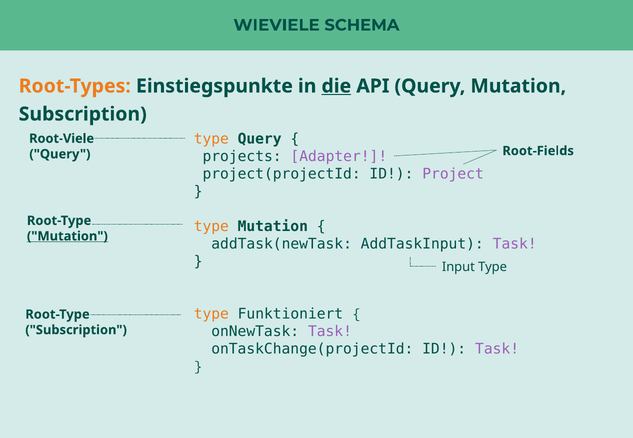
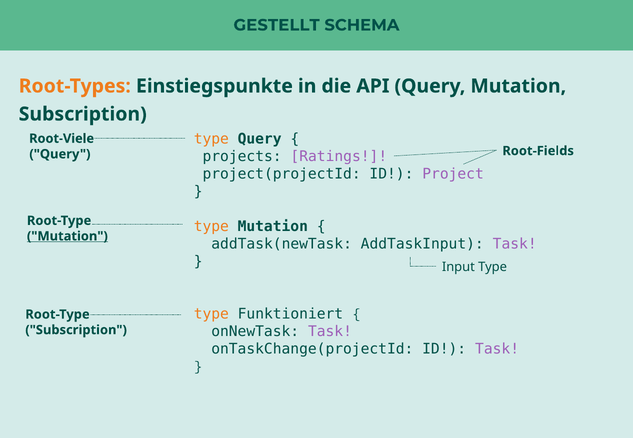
WIEVIELE: WIEVIELE -> GESTELLT
die underline: present -> none
Adapter: Adapter -> Ratings
